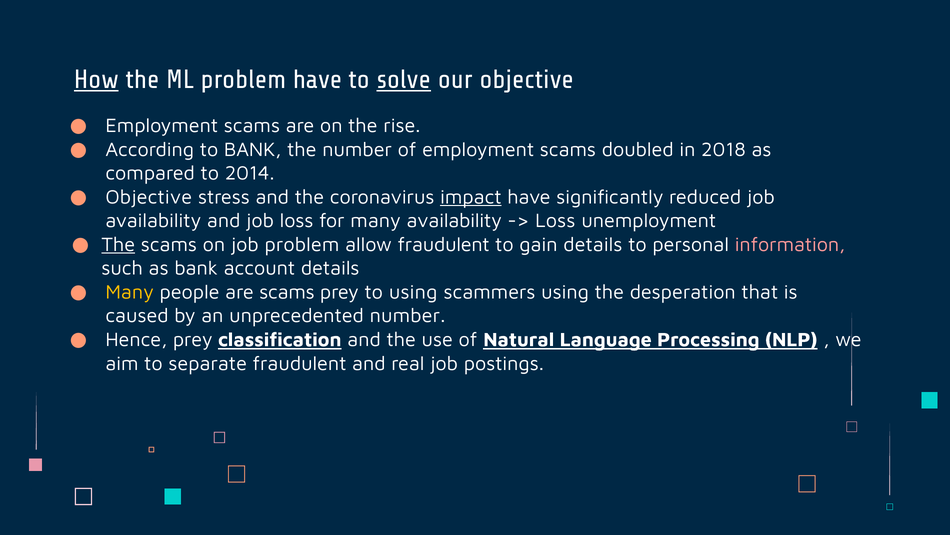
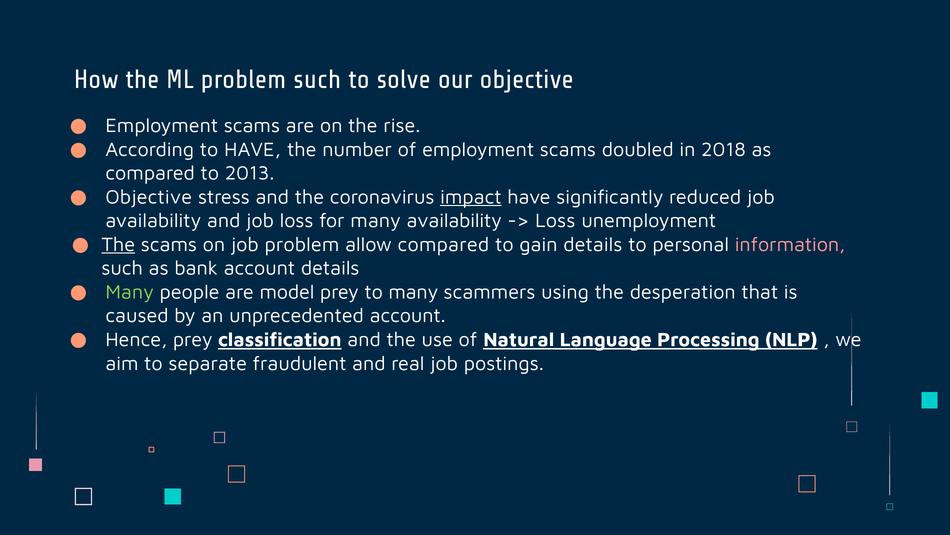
How underline: present -> none
problem have: have -> such
solve underline: present -> none
to BANK: BANK -> HAVE
2014: 2014 -> 2013
allow fraudulent: fraudulent -> compared
Many at (130, 292) colour: yellow -> light green
are scams: scams -> model
to using: using -> many
unprecedented number: number -> account
